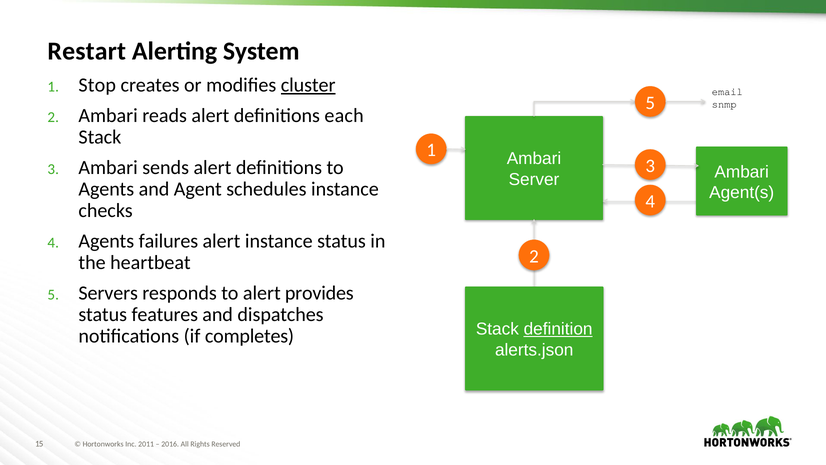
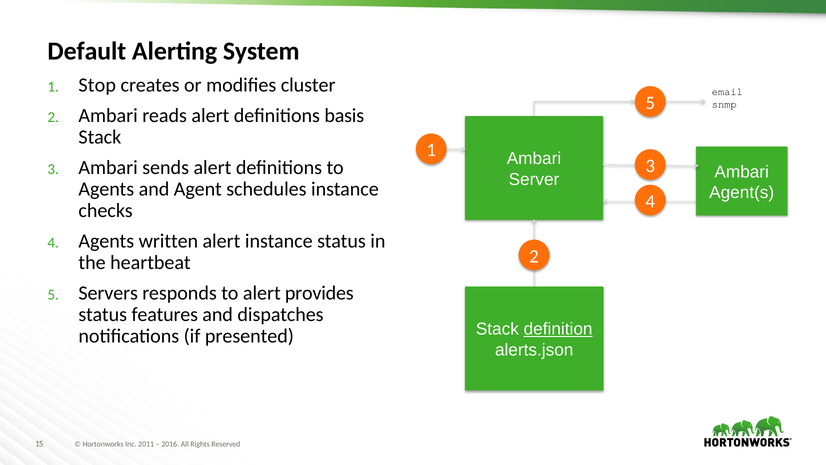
Restart: Restart -> Default
cluster underline: present -> none
each: each -> basis
failures: failures -> written
completes: completes -> presented
